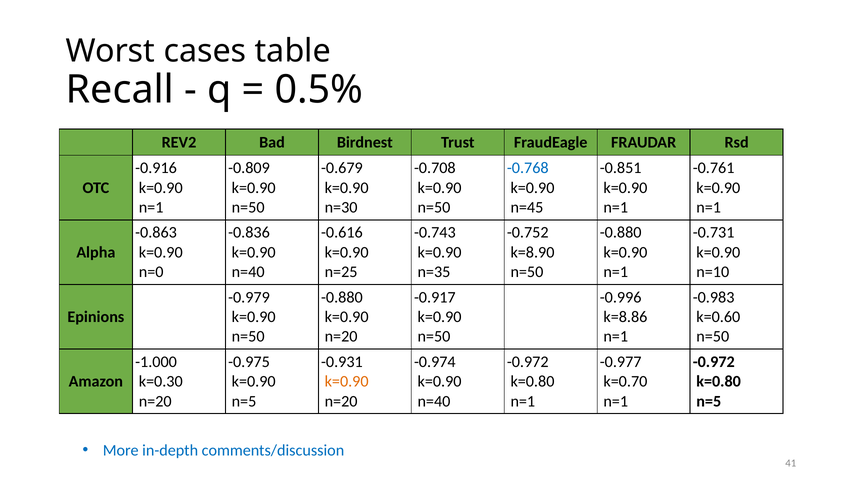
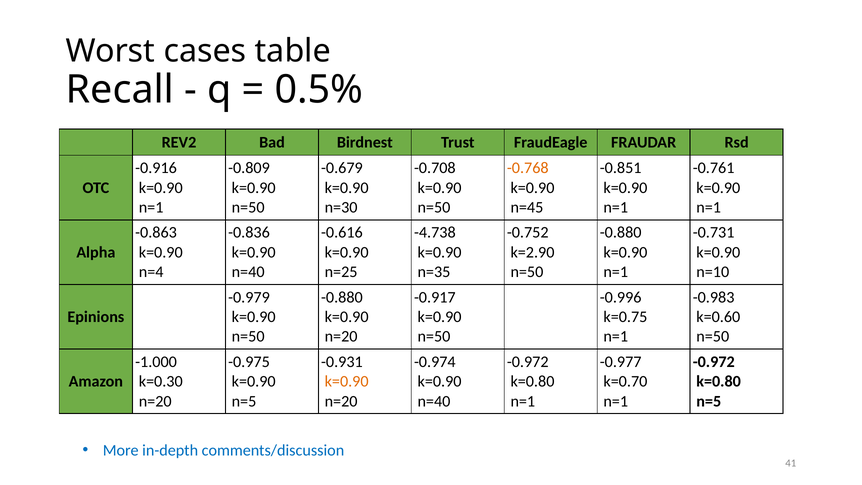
-0.768 colour: blue -> orange
-0.743: -0.743 -> -4.738
k=8.90: k=8.90 -> k=2.90
n=0: n=0 -> n=4
k=8.86: k=8.86 -> k=0.75
